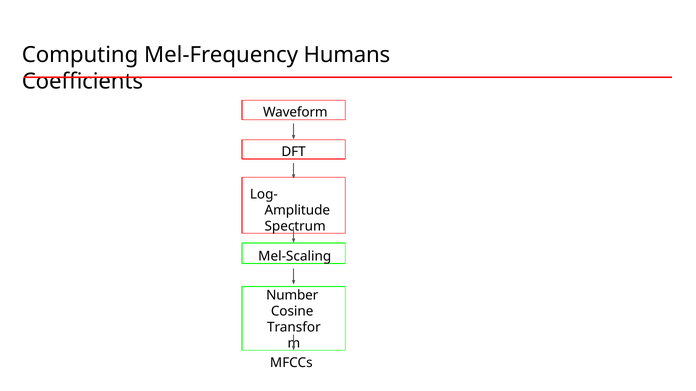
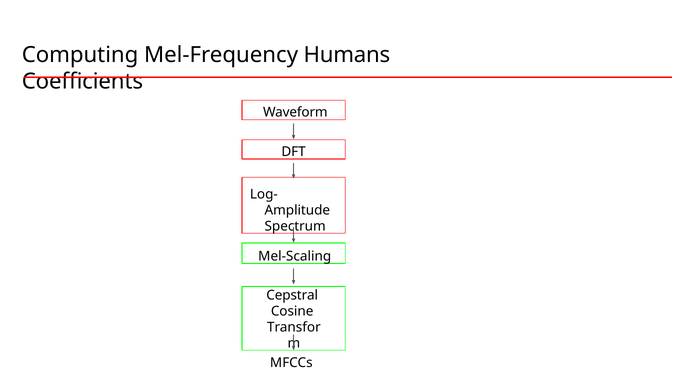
Number: Number -> Cepstral
